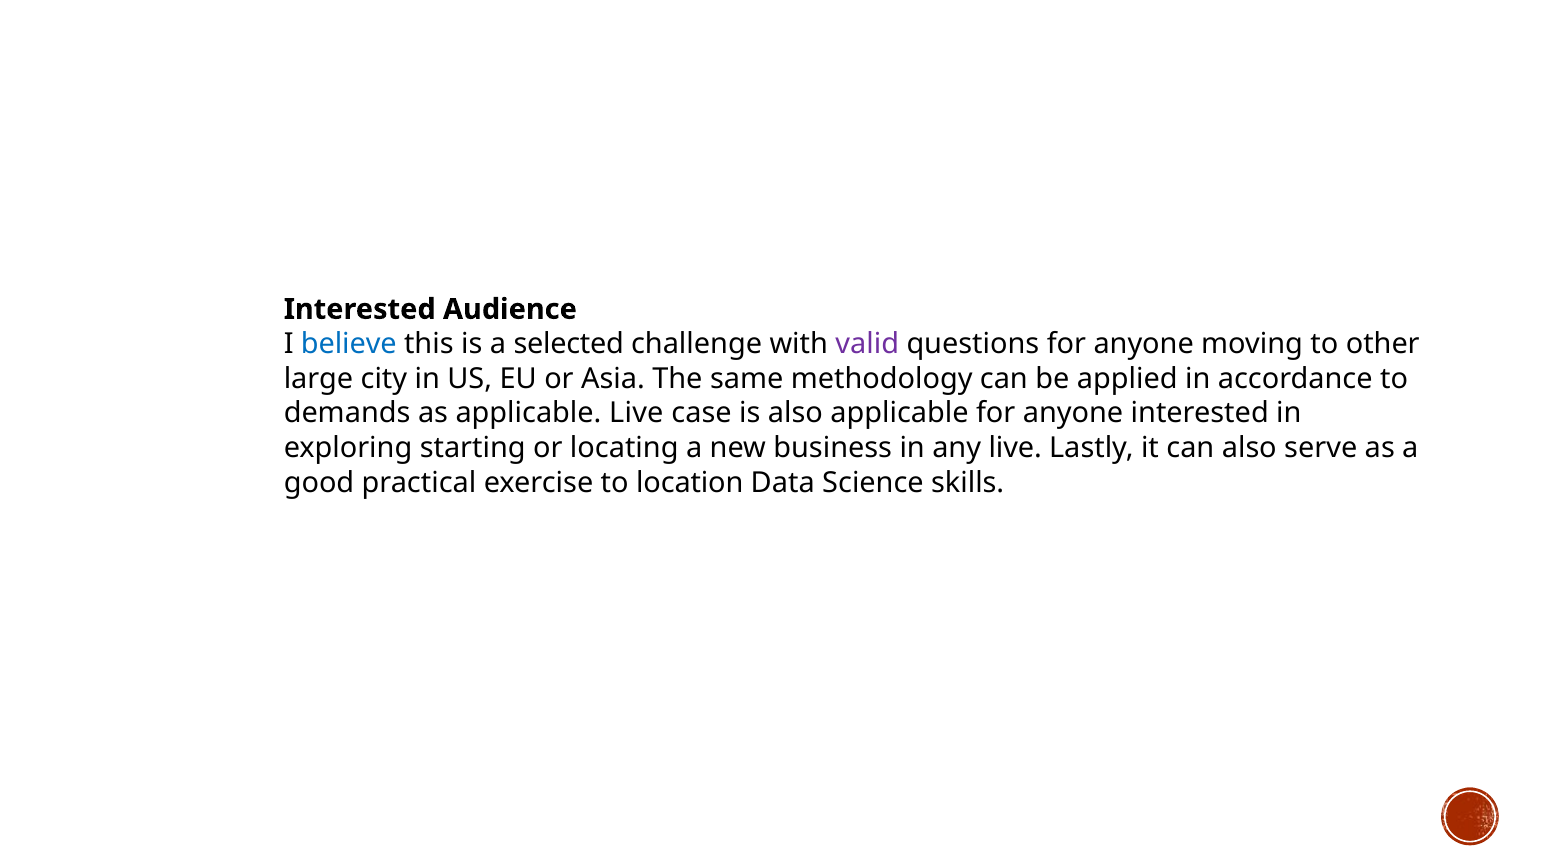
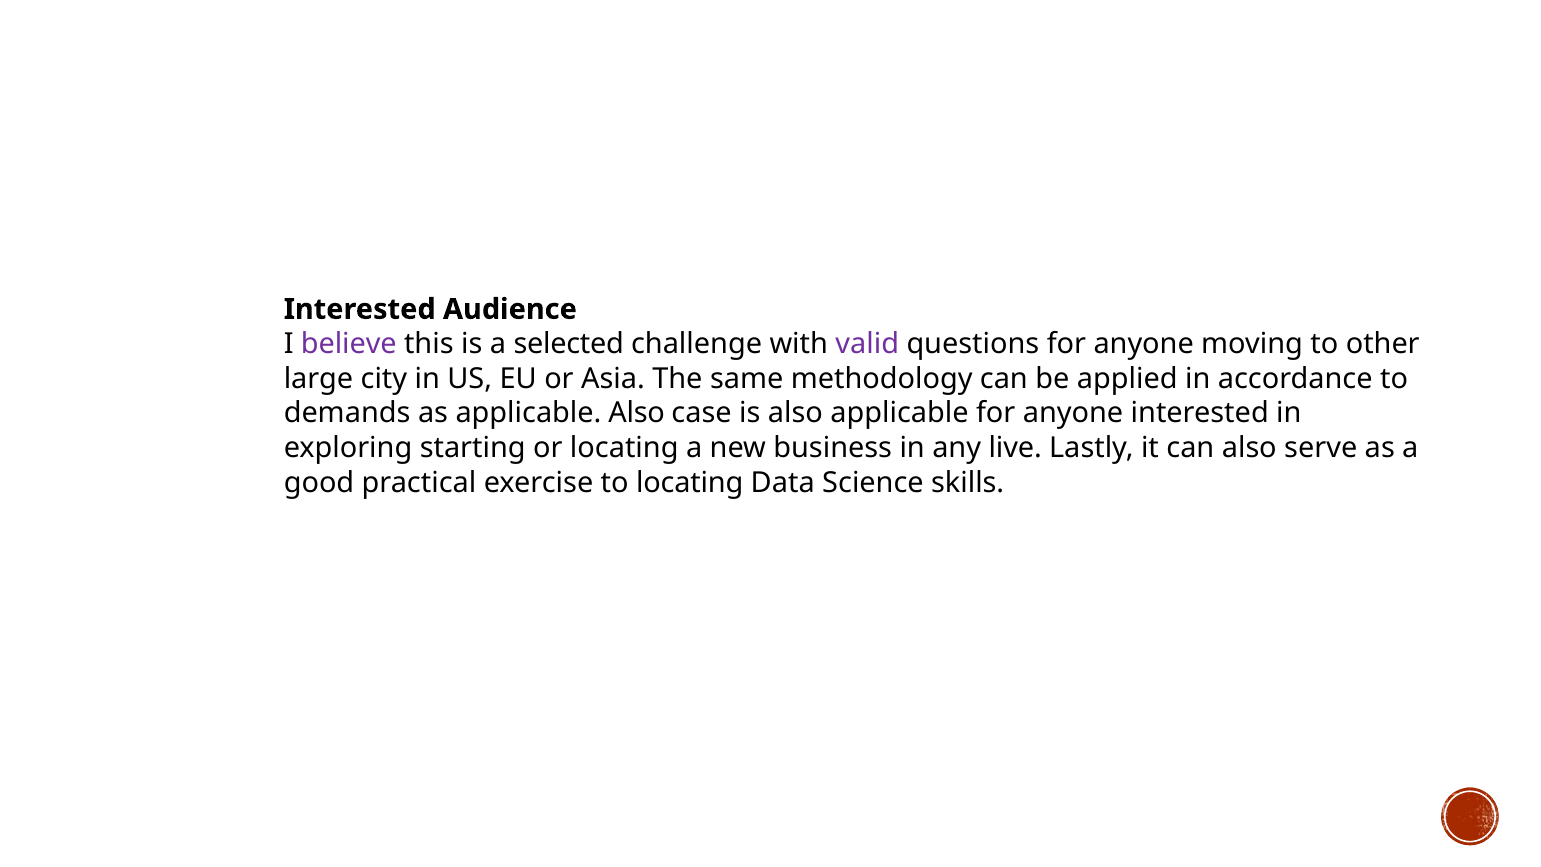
believe colour: blue -> purple
applicable Live: Live -> Also
to location: location -> locating
